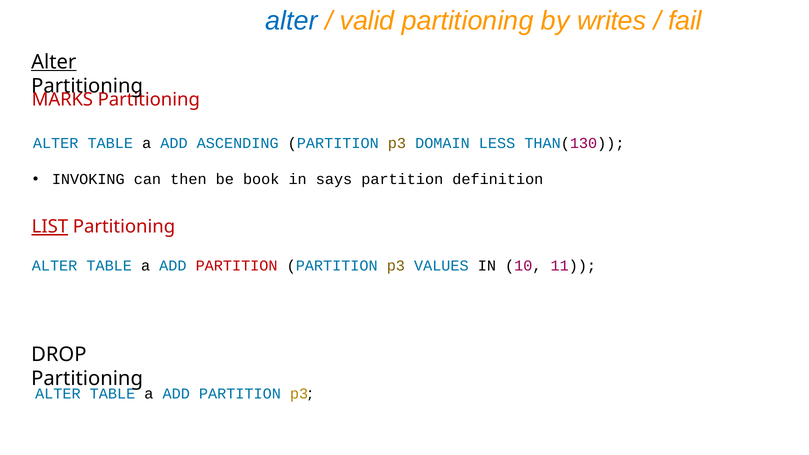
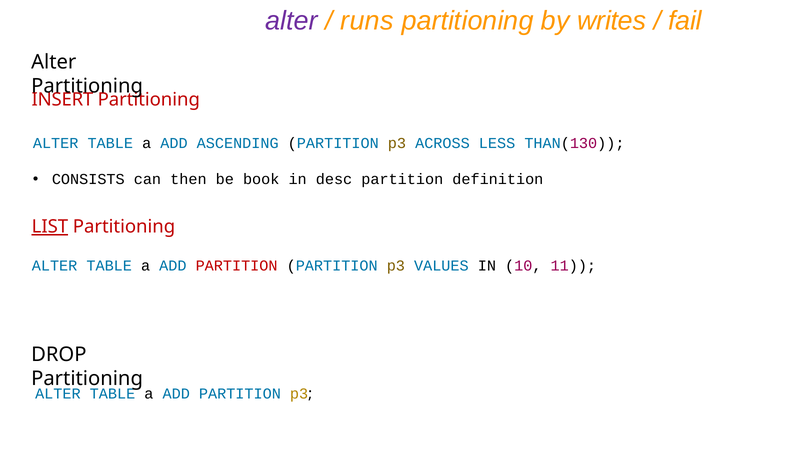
alter at (291, 21) colour: blue -> purple
valid: valid -> runs
Alter at (54, 62) underline: present -> none
MARKS: MARKS -> INSERT
DOMAIN: DOMAIN -> ACROSS
INVOKING: INVOKING -> CONSISTS
says: says -> desc
